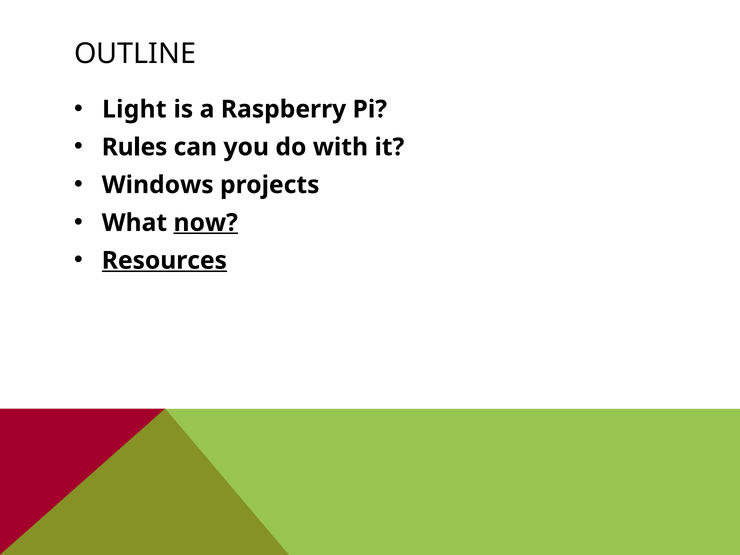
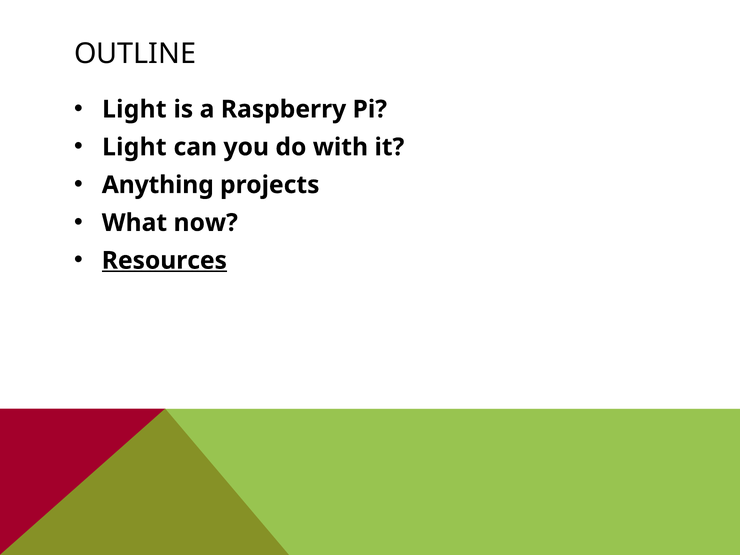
Rules at (135, 147): Rules -> Light
Windows: Windows -> Anything
now underline: present -> none
